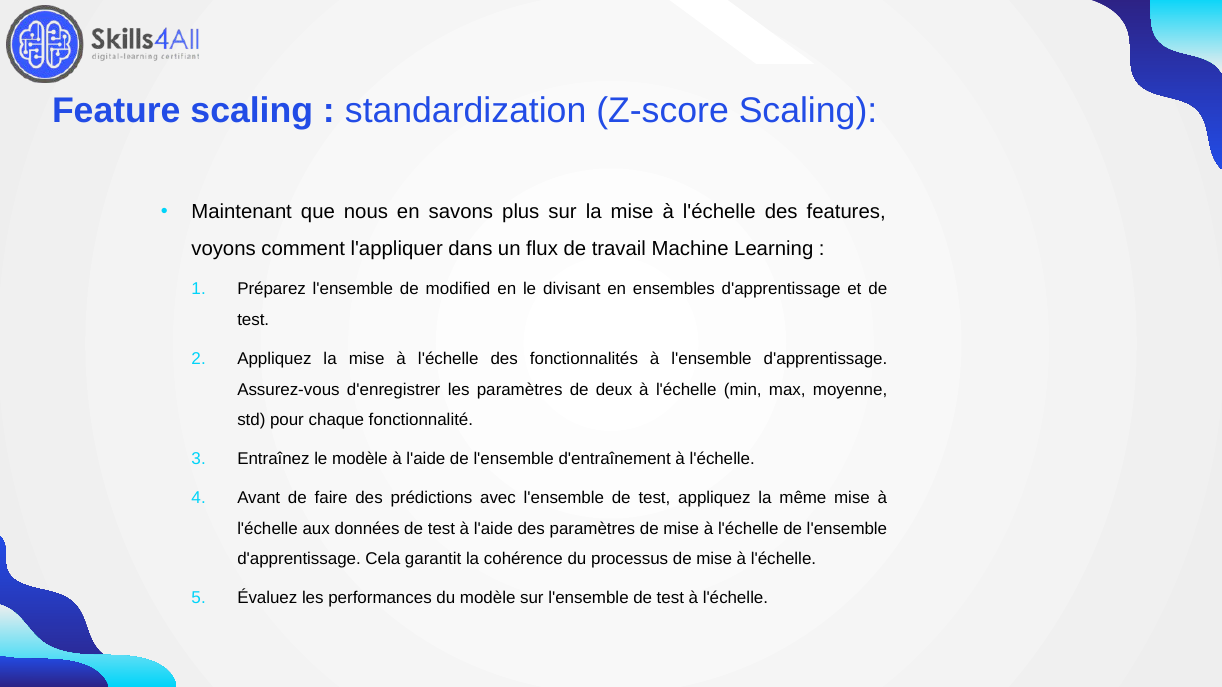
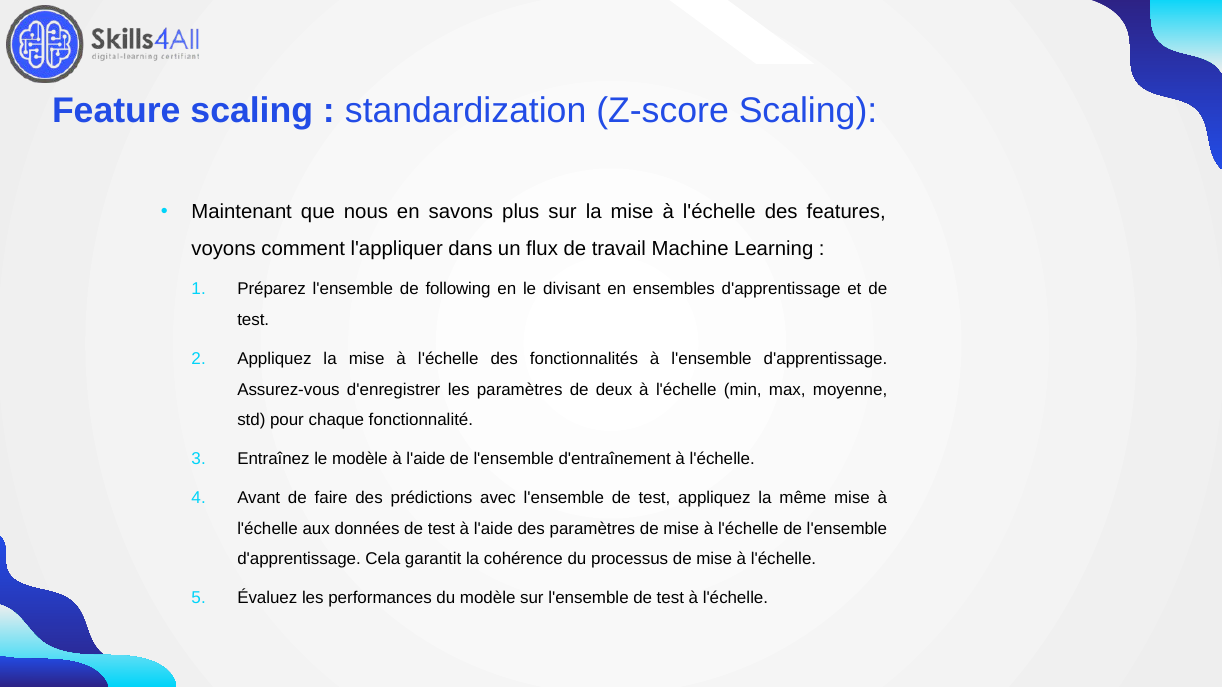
modified: modified -> following
